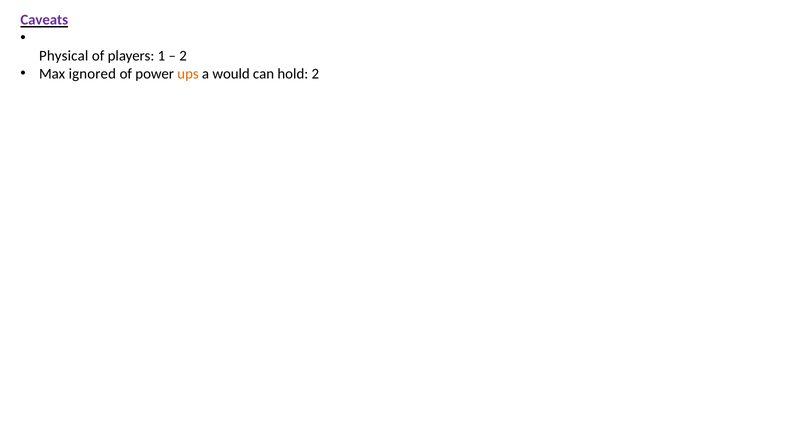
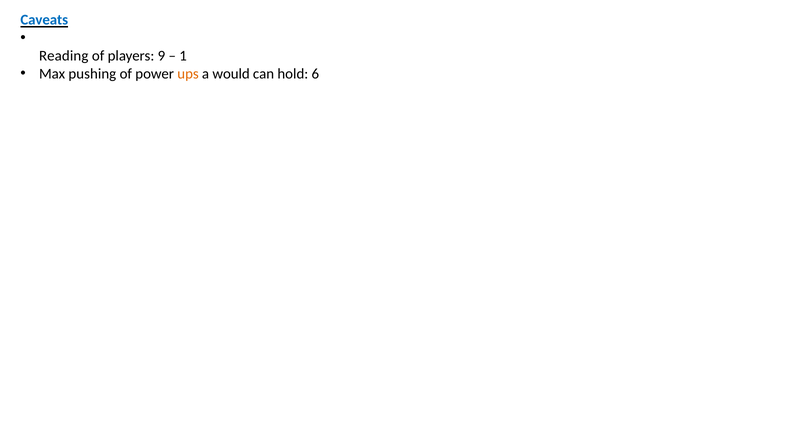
Caveats colour: purple -> blue
Physical: Physical -> Reading
1: 1 -> 9
2 at (183, 56): 2 -> 1
ignored: ignored -> pushing
hold 2: 2 -> 6
